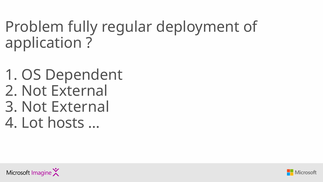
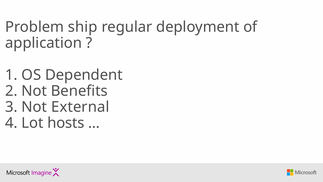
fully: fully -> ship
2 Not External: External -> Benefits
